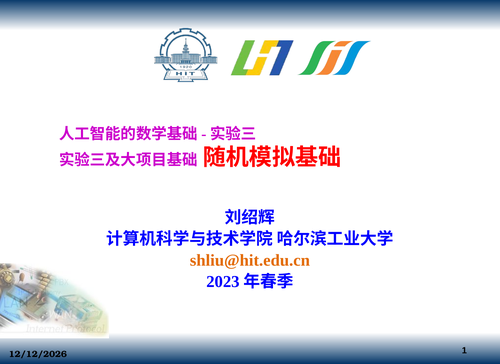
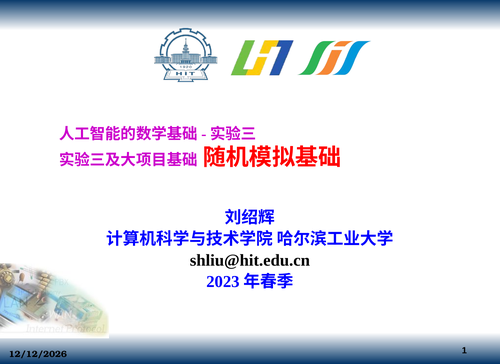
shliu@hit.edu.cn colour: orange -> black
